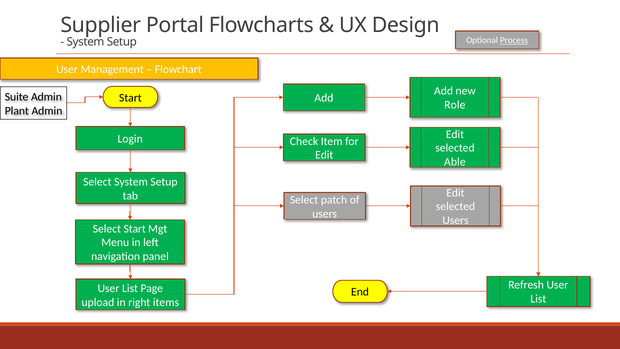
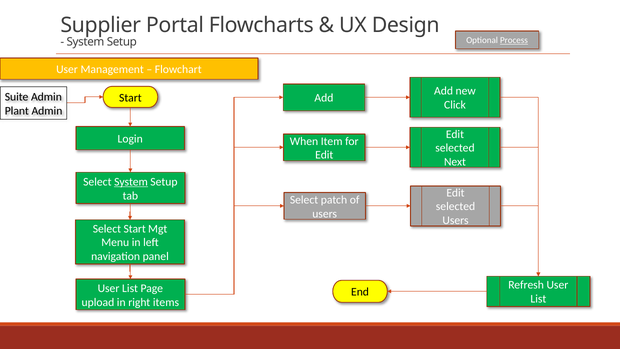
Role: Role -> Click
Check: Check -> When
Able: Able -> Next
System at (131, 182) underline: none -> present
